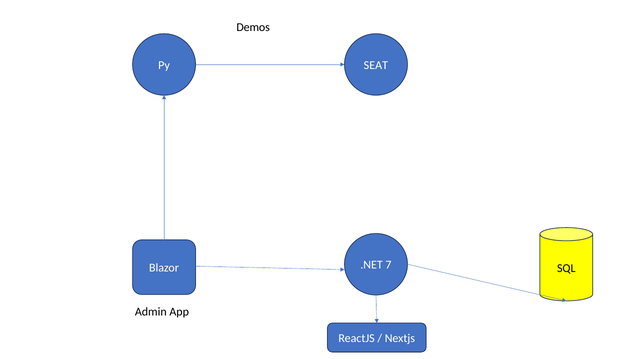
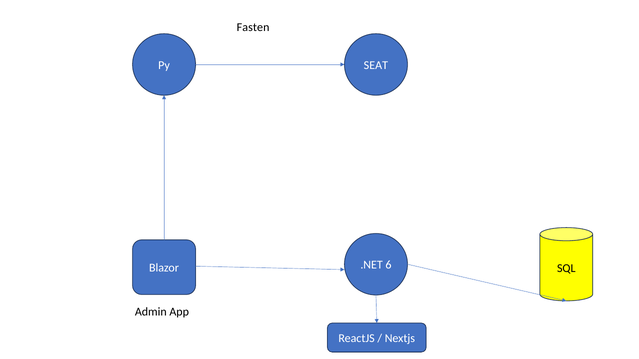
Demos: Demos -> Fasten
7: 7 -> 6
